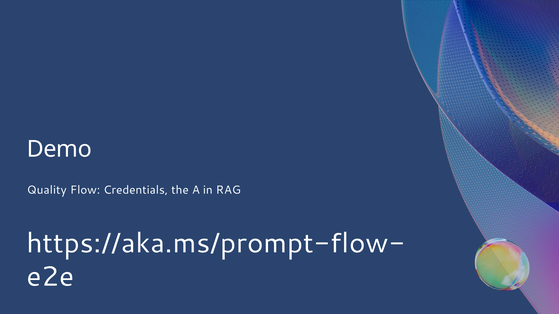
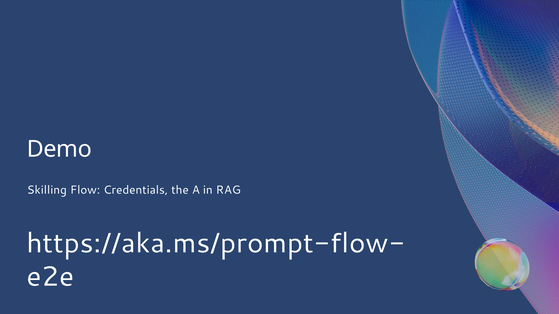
Quality: Quality -> Skilling
